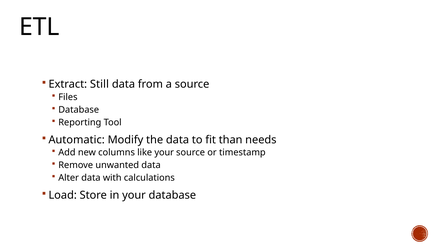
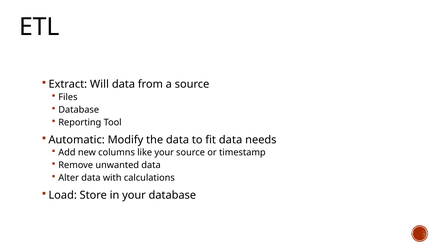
Still: Still -> Will
fit than: than -> data
